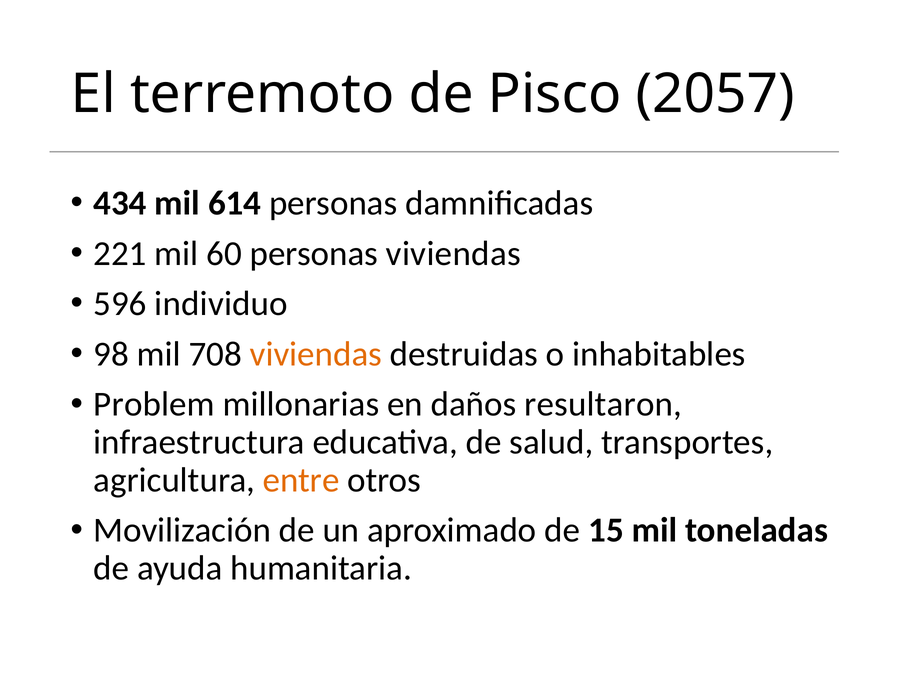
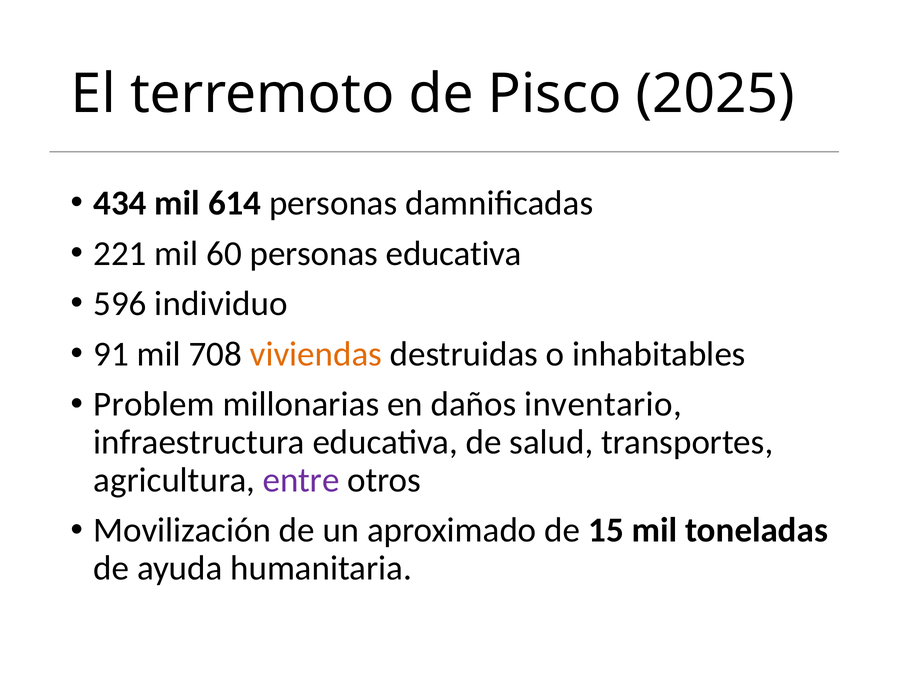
2057: 2057 -> 2025
personas viviendas: viviendas -> educativa
98: 98 -> 91
resultaron: resultaron -> inventario
entre colour: orange -> purple
